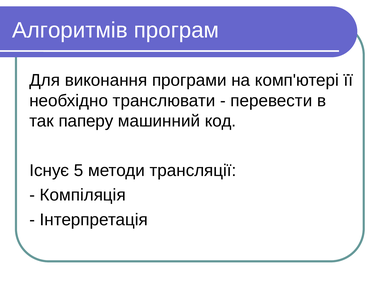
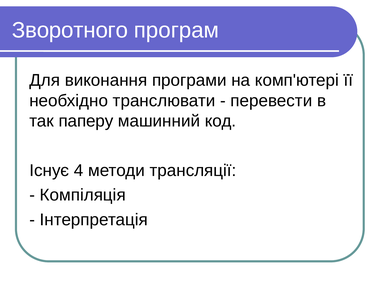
Алгоритмів: Алгоритмів -> Зворотного
5: 5 -> 4
